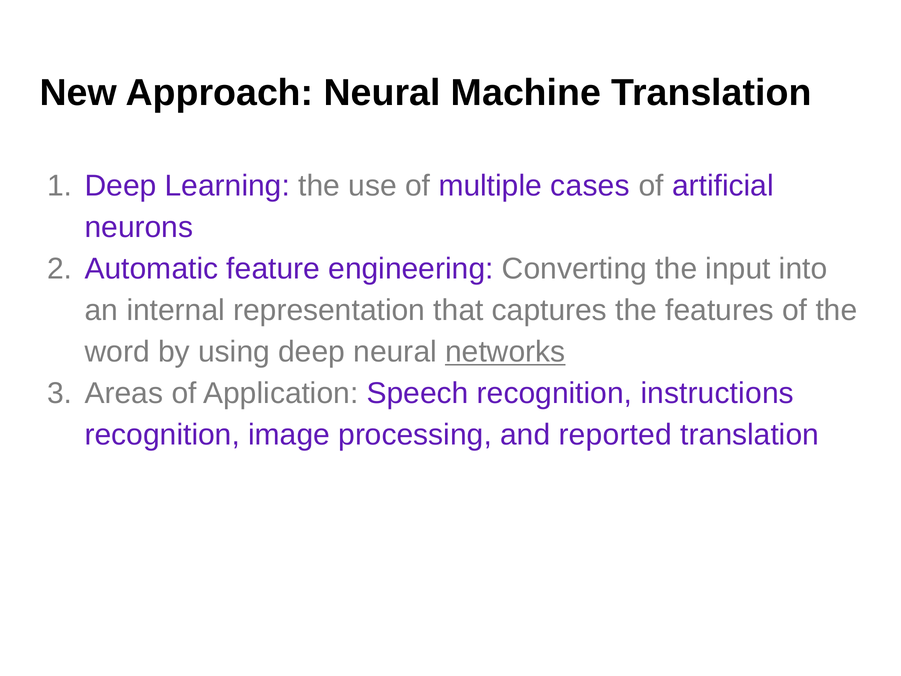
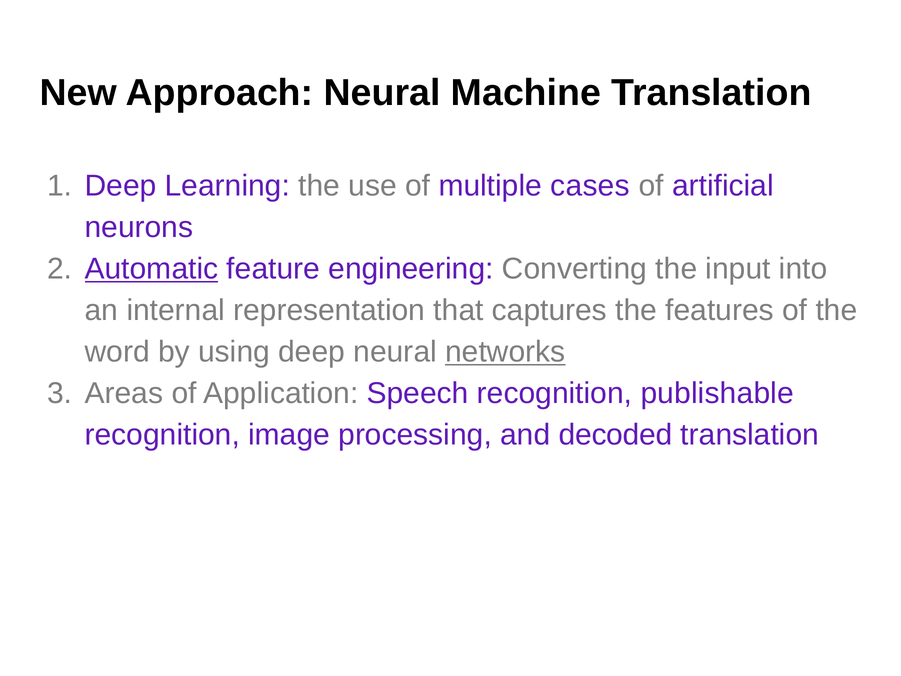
Automatic underline: none -> present
instructions: instructions -> publishable
reported: reported -> decoded
